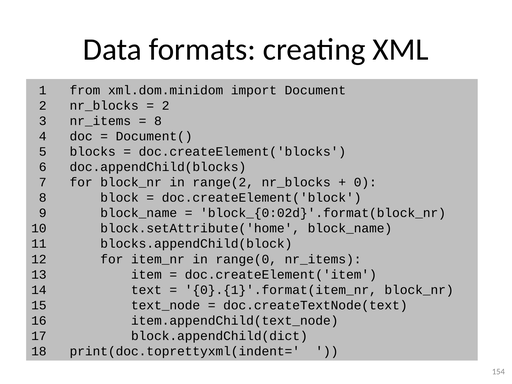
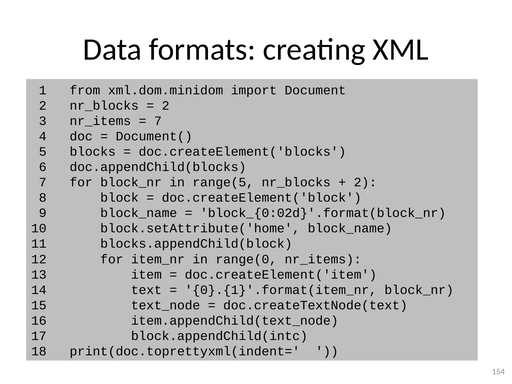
8 at (158, 121): 8 -> 7
range(2: range(2 -> range(5
0 at (365, 182): 0 -> 2
block.appendChild(dict: block.appendChild(dict -> block.appendChild(intc
